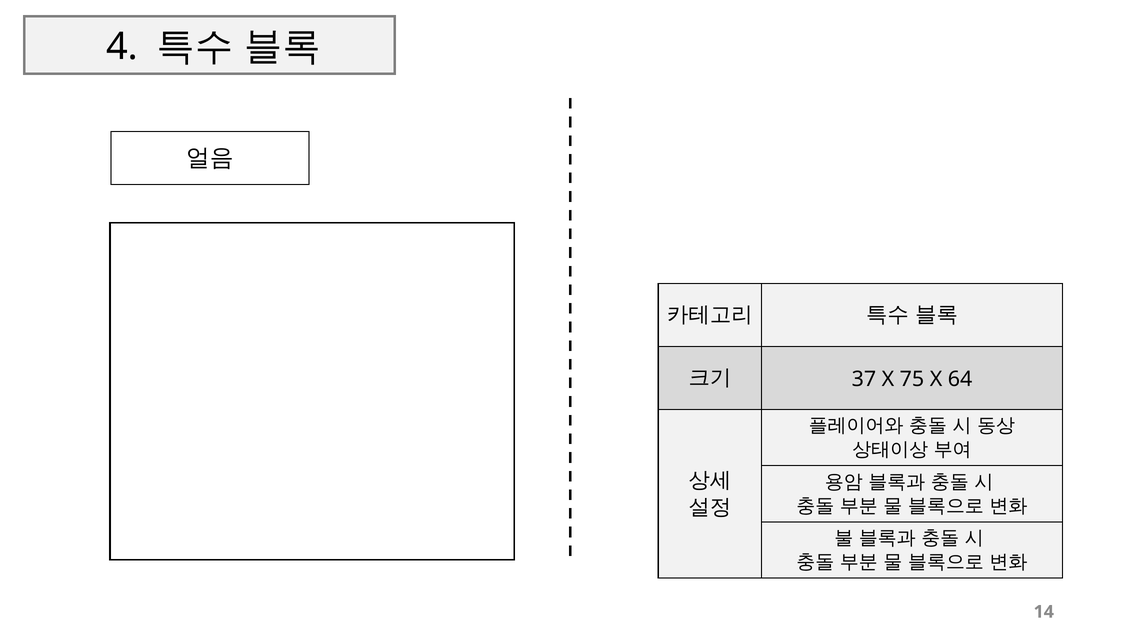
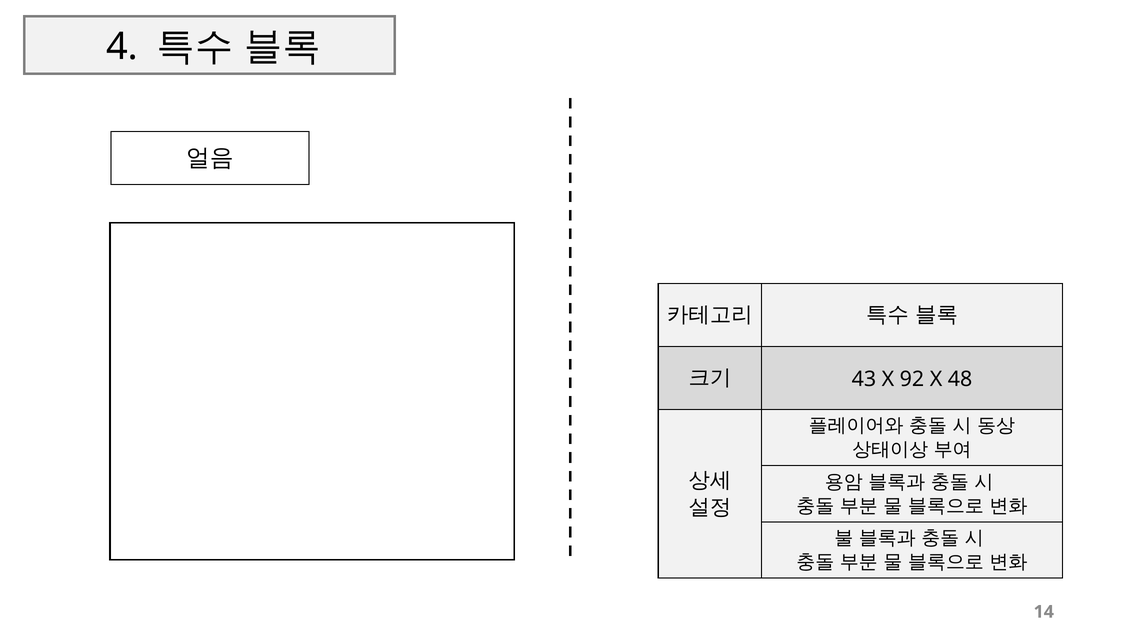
37: 37 -> 43
75: 75 -> 92
64: 64 -> 48
